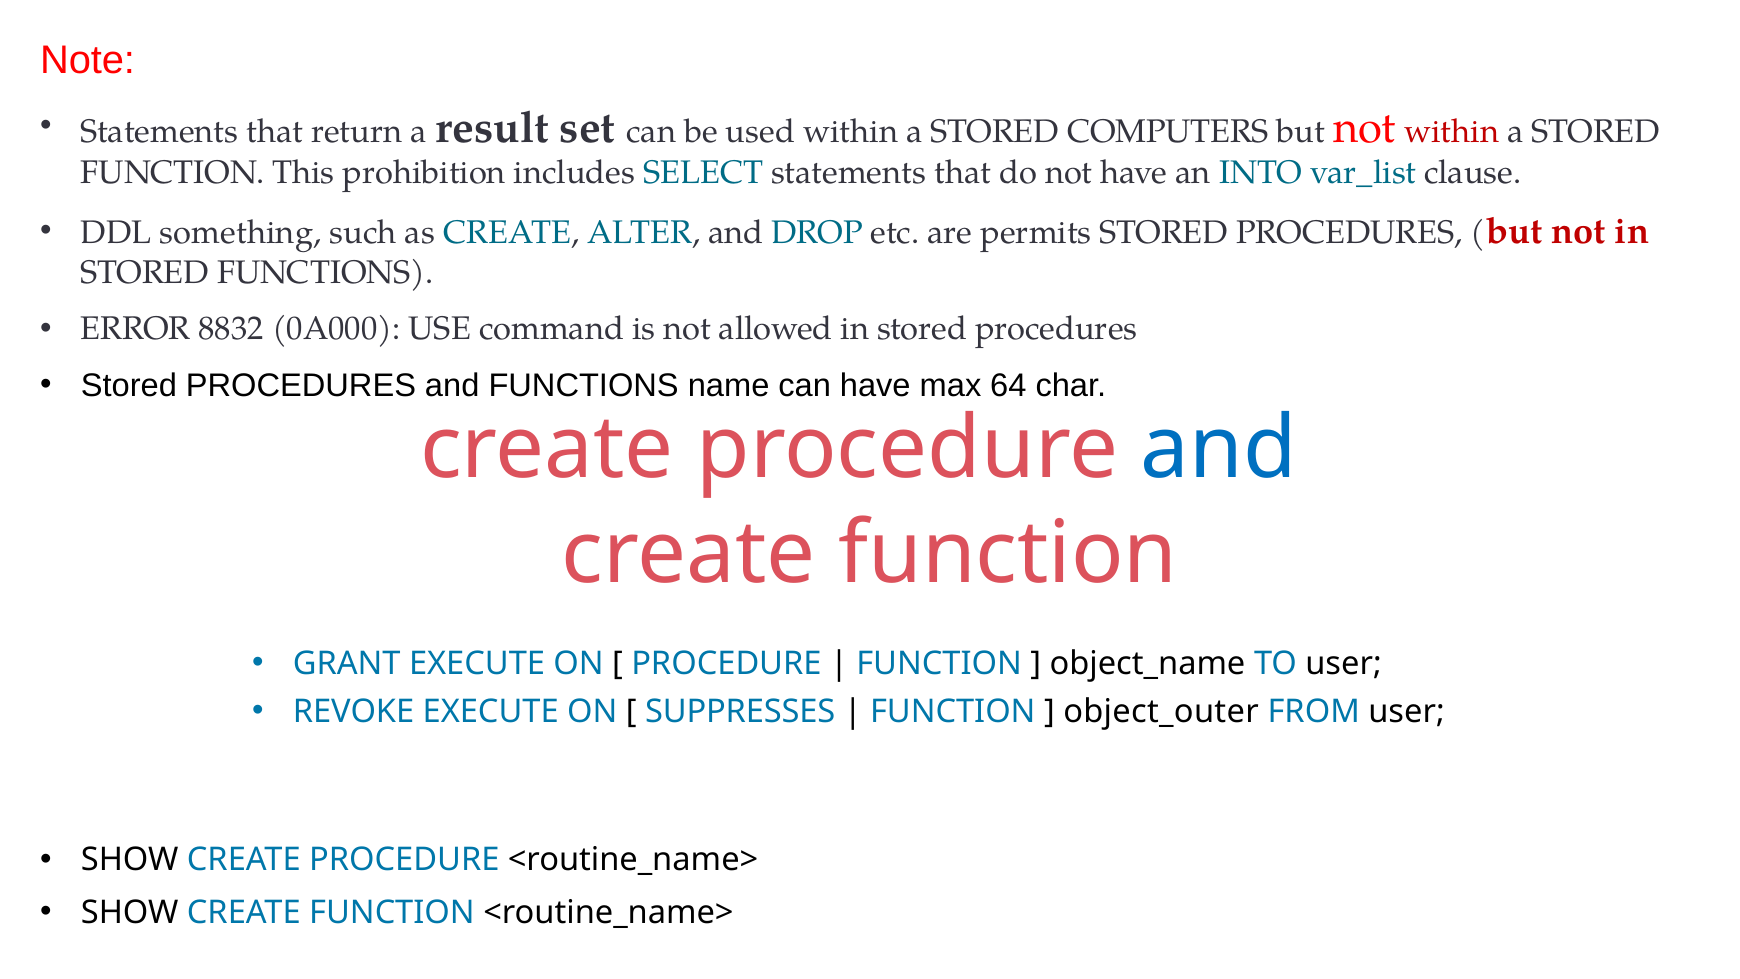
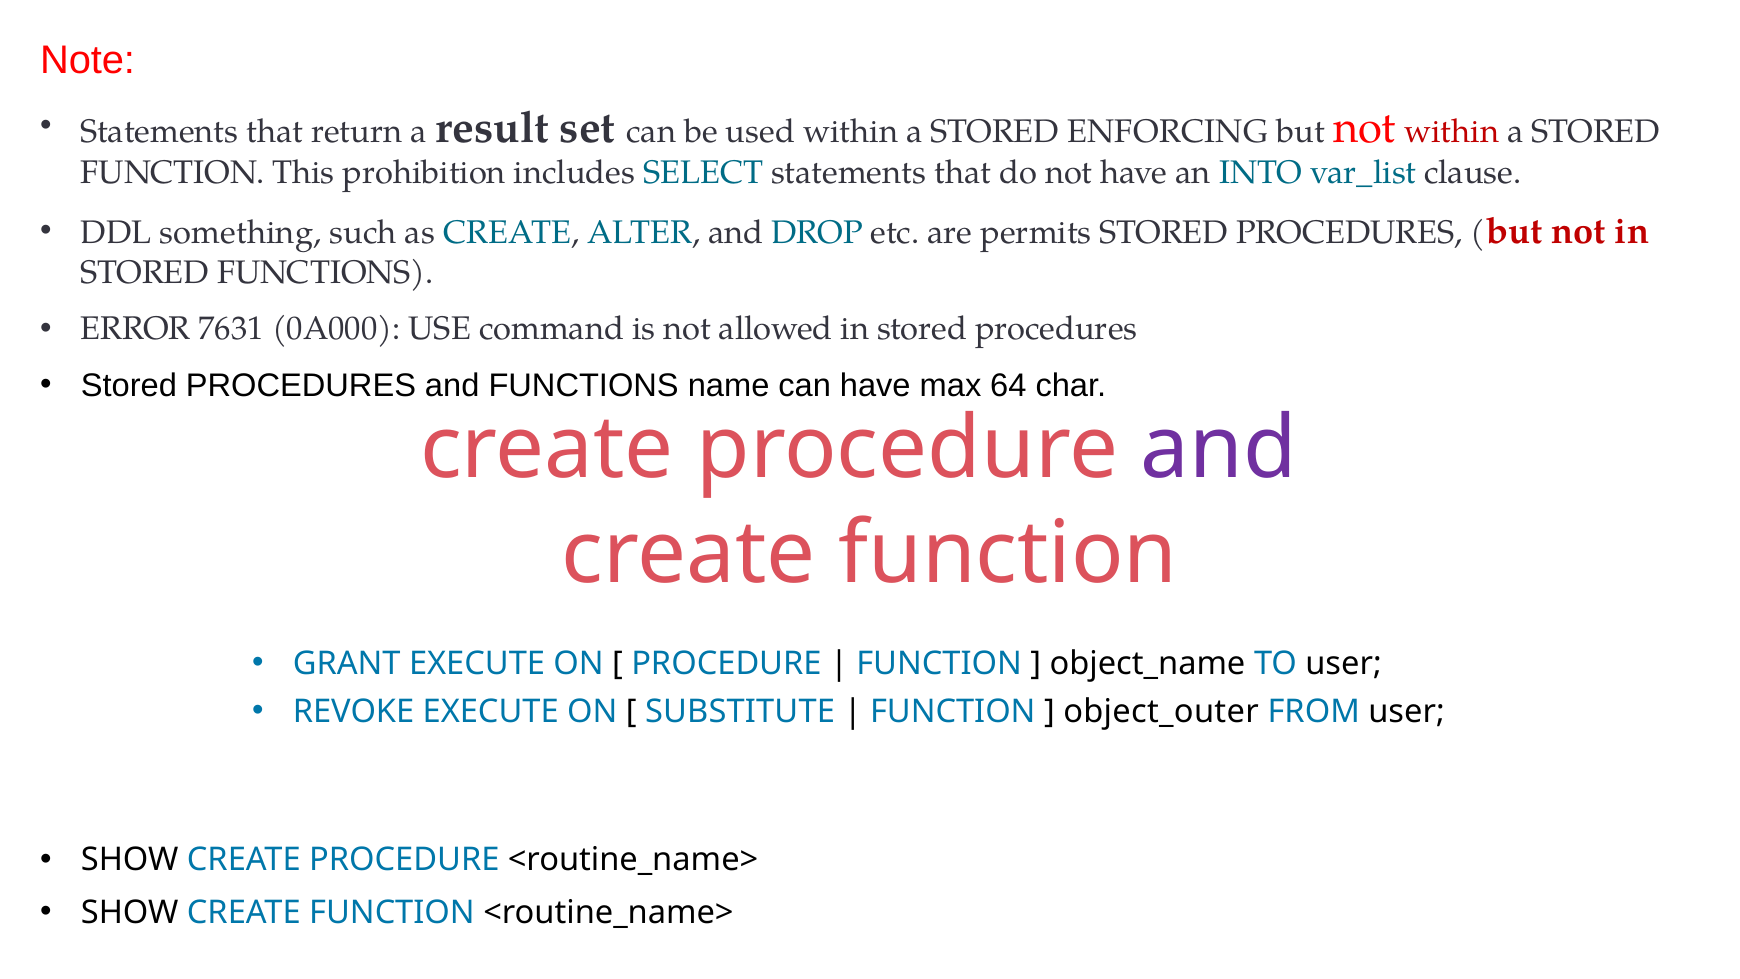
COMPUTERS: COMPUTERS -> ENFORCING
8832: 8832 -> 7631
and at (1219, 449) colour: blue -> purple
SUPPRESSES: SUPPRESSES -> SUBSTITUTE
